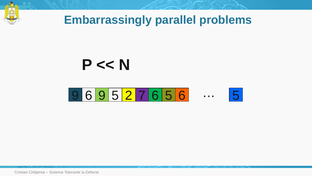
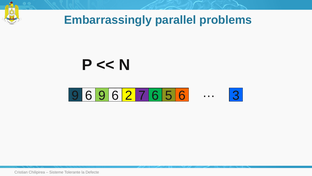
6 9 5: 5 -> 6
5 6 5: 5 -> 3
